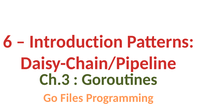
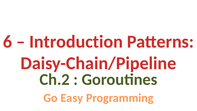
Ch.3: Ch.3 -> Ch.2
Files: Files -> Easy
